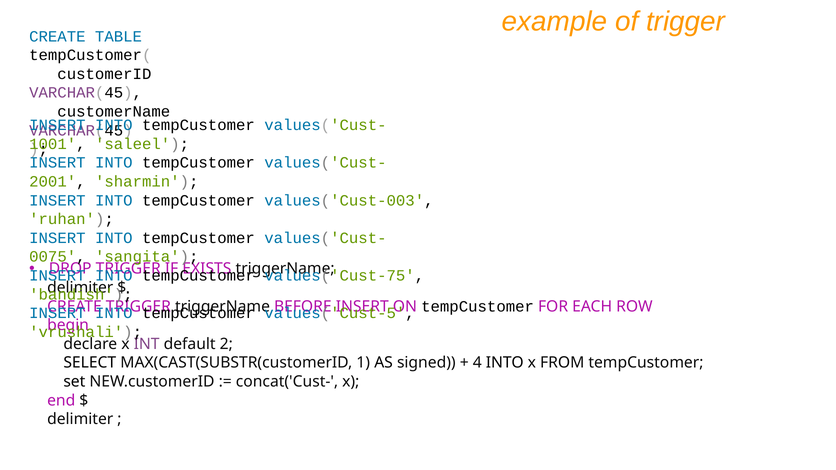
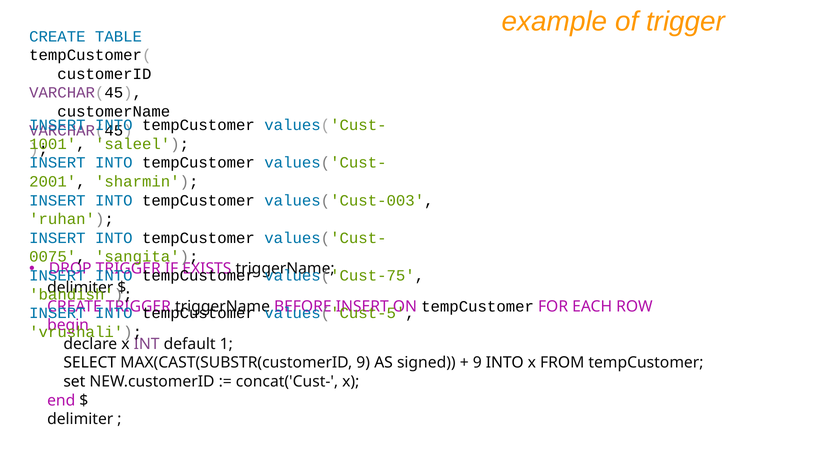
2: 2 -> 1
MAX(CAST(SUBSTR(customerID 1: 1 -> 9
4 at (477, 363): 4 -> 9
